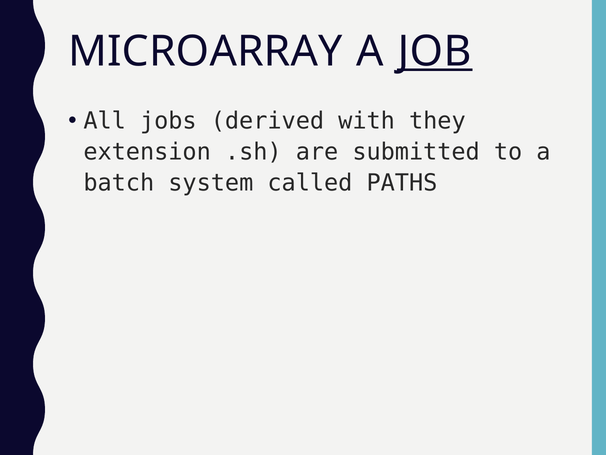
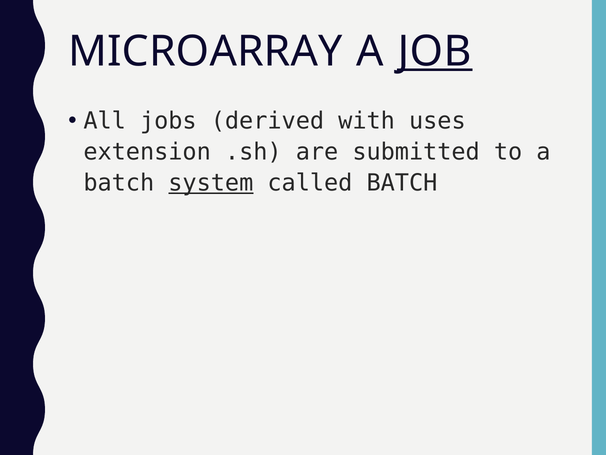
they: they -> uses
system underline: none -> present
called PATHS: PATHS -> BATCH
